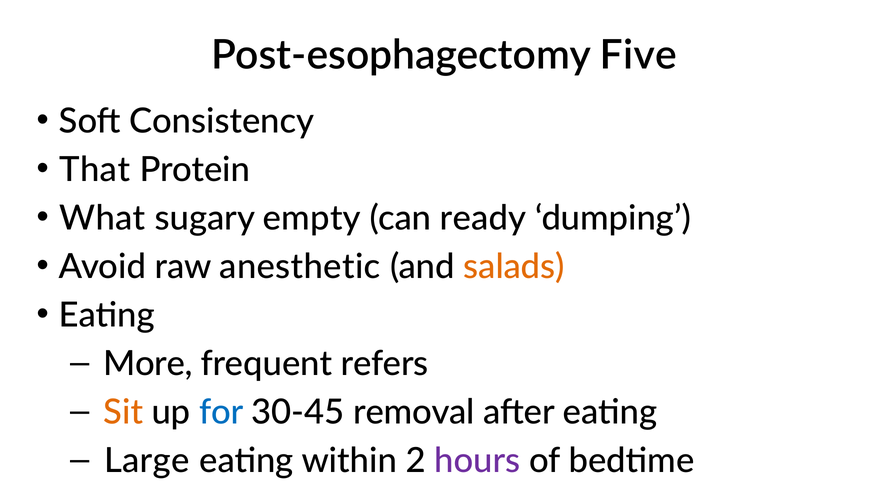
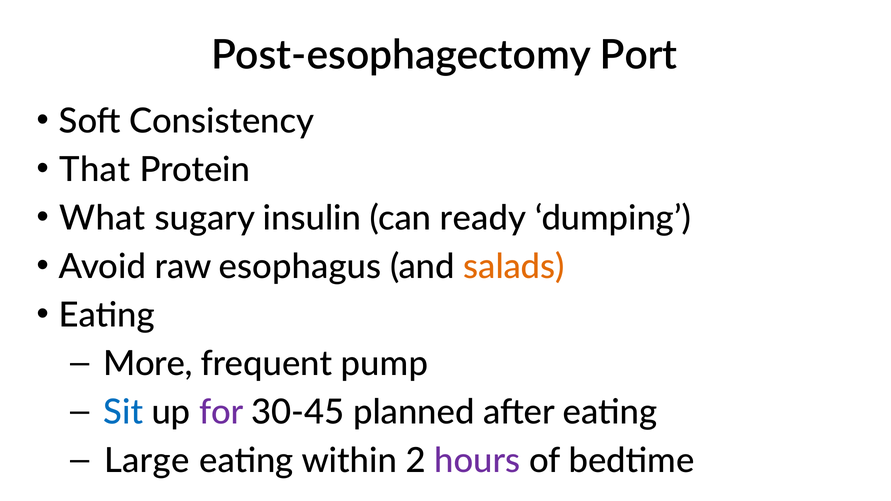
Five: Five -> Port
empty: empty -> insulin
anesthetic: anesthetic -> esophagus
refers: refers -> pump
Sit colour: orange -> blue
for colour: blue -> purple
removal: removal -> planned
